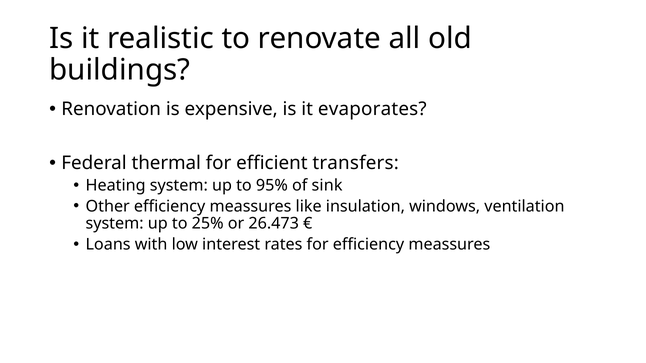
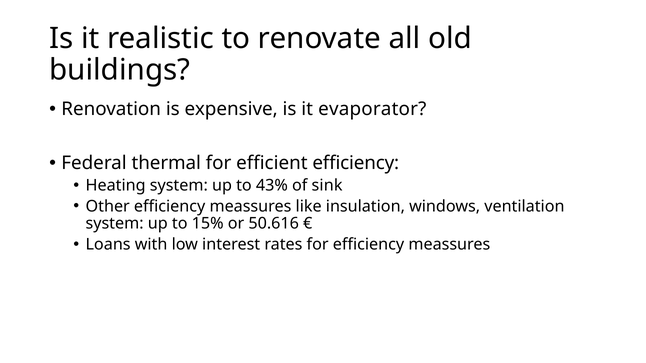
evaporates: evaporates -> evaporator
efficient transfers: transfers -> efficiency
95%: 95% -> 43%
25%: 25% -> 15%
26.473: 26.473 -> 50.616
